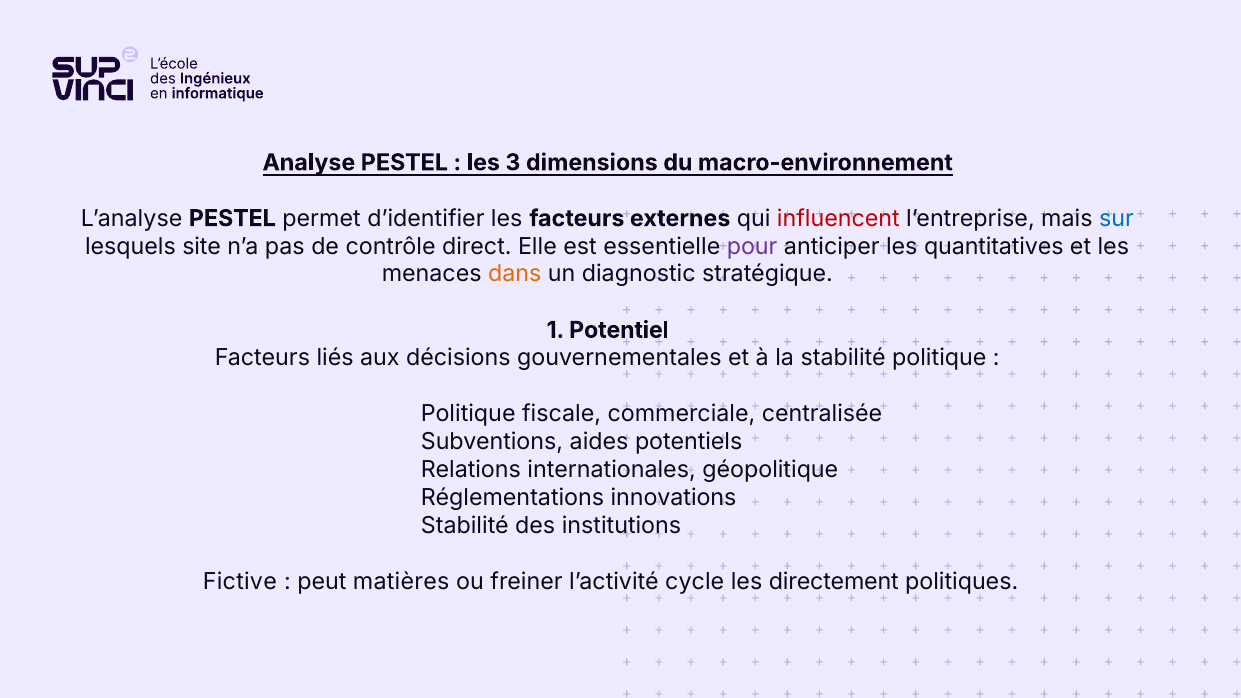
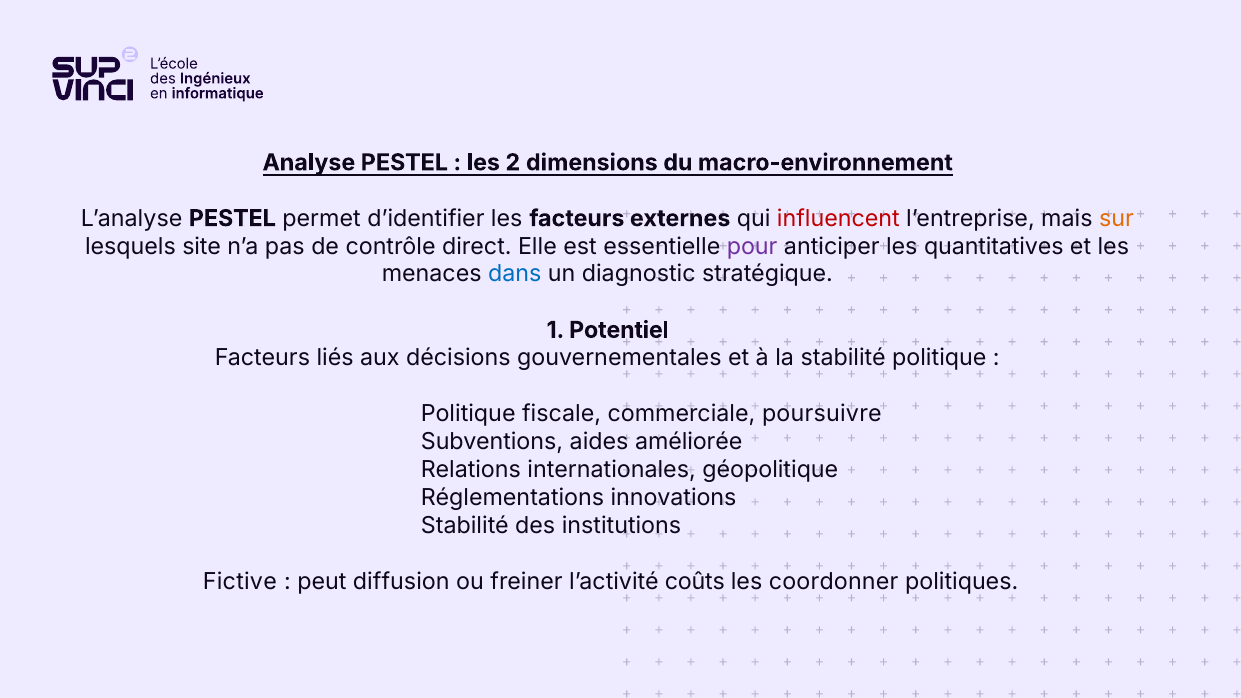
3: 3 -> 2
sur colour: blue -> orange
dans colour: orange -> blue
centralisée: centralisée -> poursuivre
potentiels: potentiels -> améliorée
matières: matières -> diffusion
cycle: cycle -> coûts
directement: directement -> coordonner
